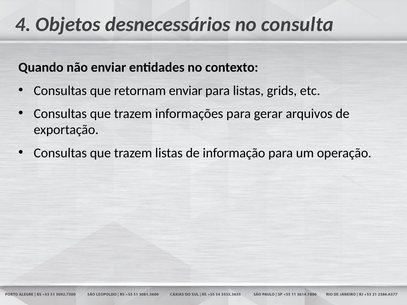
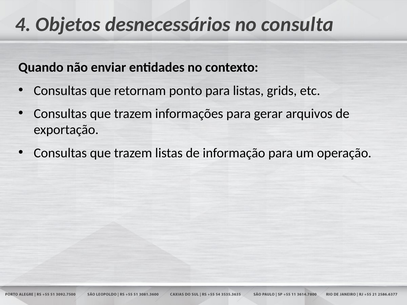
retornam enviar: enviar -> ponto
